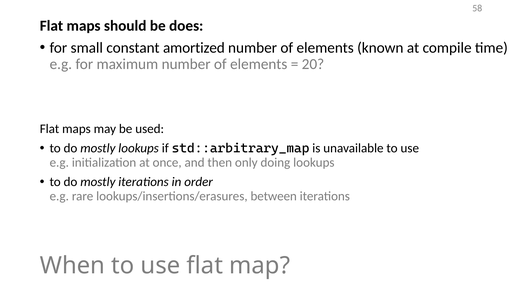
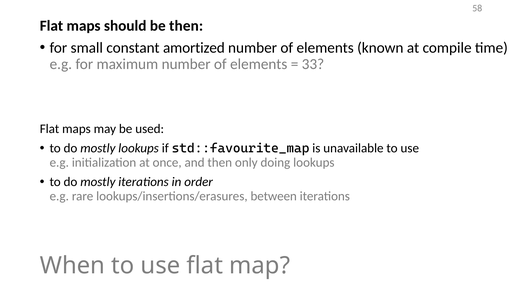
be does: does -> then
20: 20 -> 33
std::arbitrary_map: std::arbitrary_map -> std::favourite_map
